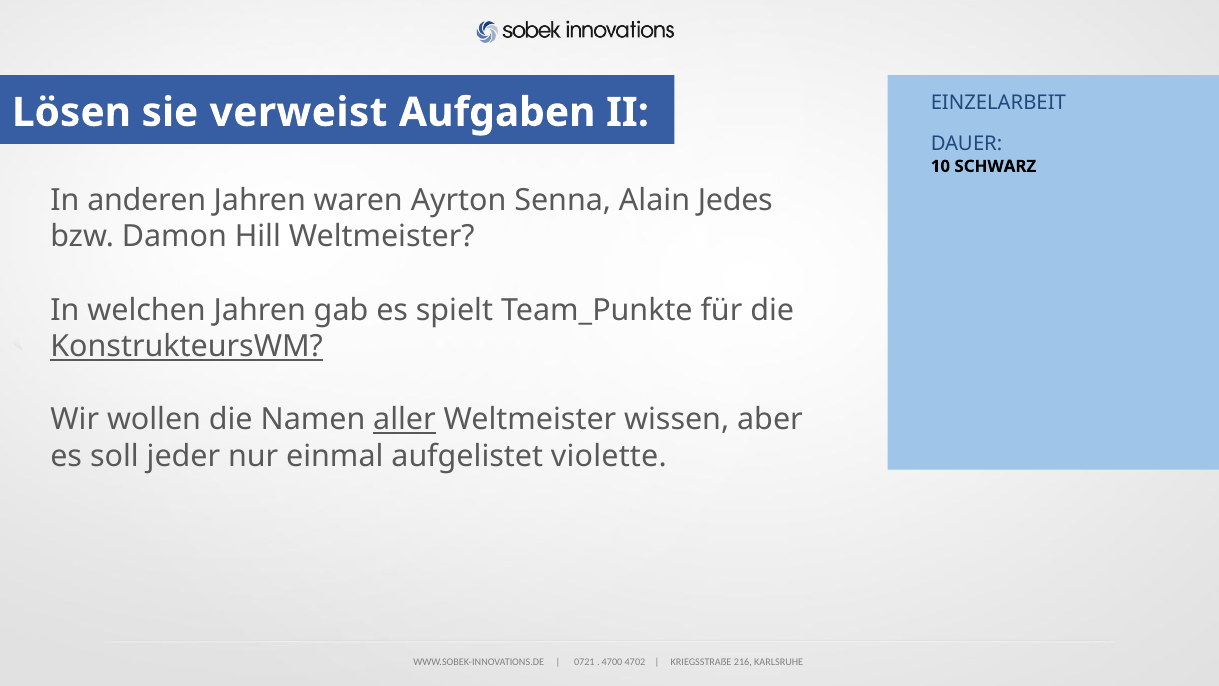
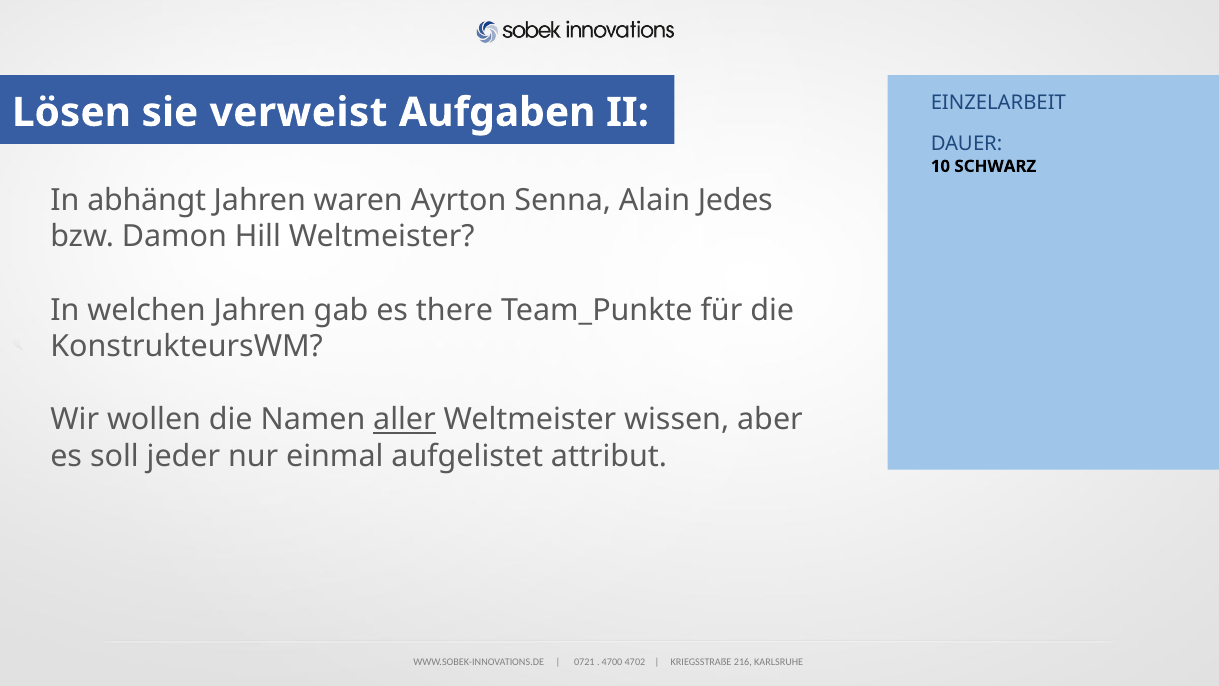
anderen: anderen -> abhängt
spielt: spielt -> there
KonstrukteursWM underline: present -> none
violette: violette -> attribut
